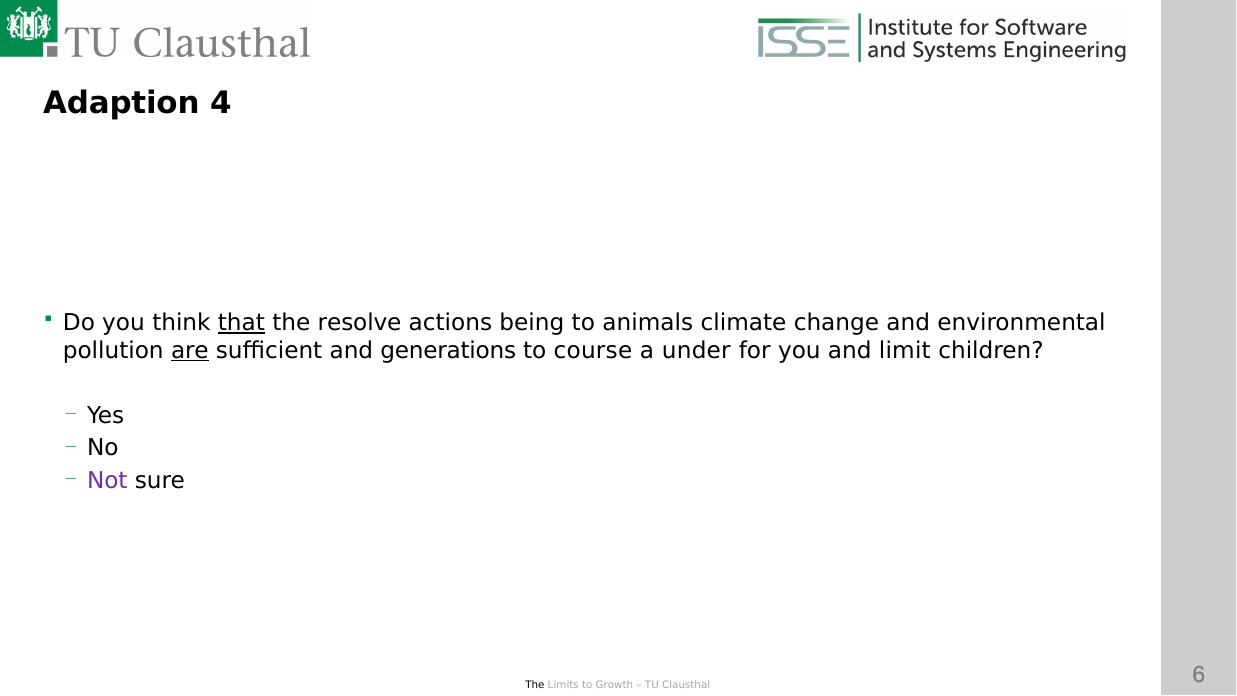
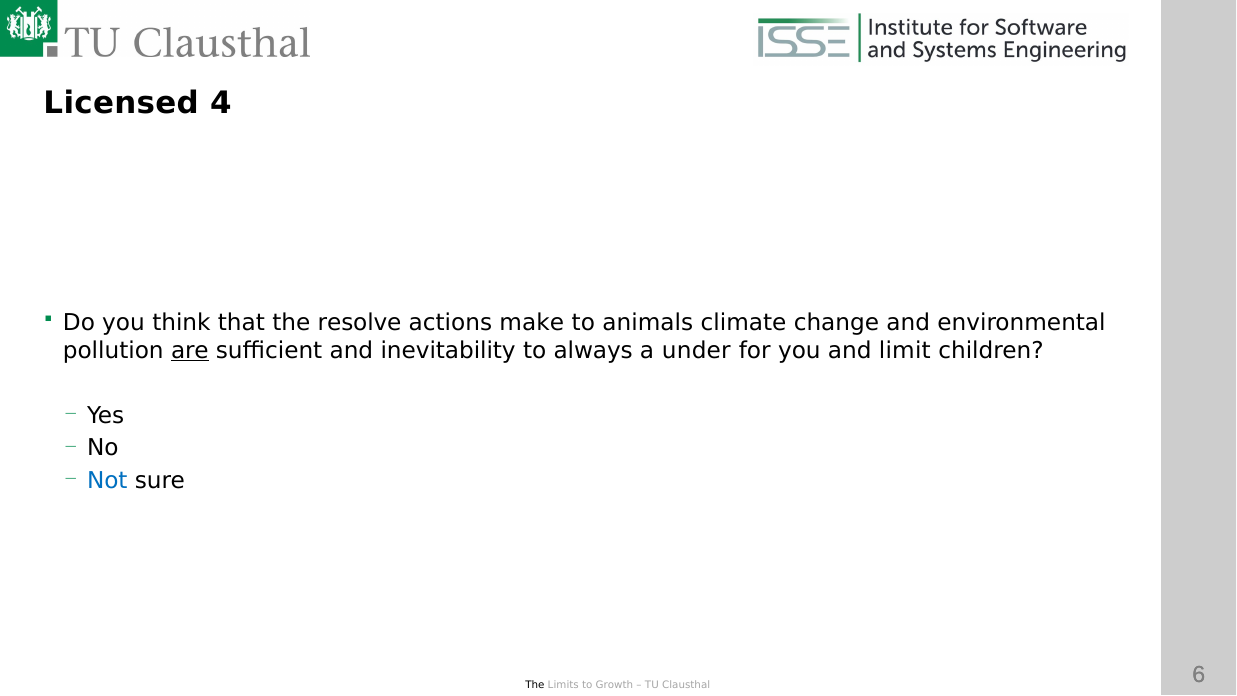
Adaption: Adaption -> Licensed
that underline: present -> none
being: being -> make
generations: generations -> inevitability
course: course -> always
Not colour: purple -> blue
